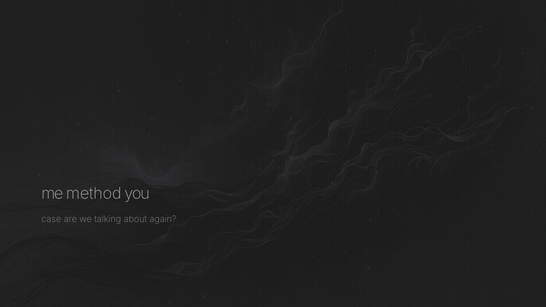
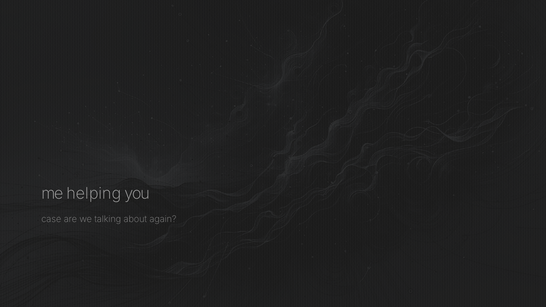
method: method -> helping
